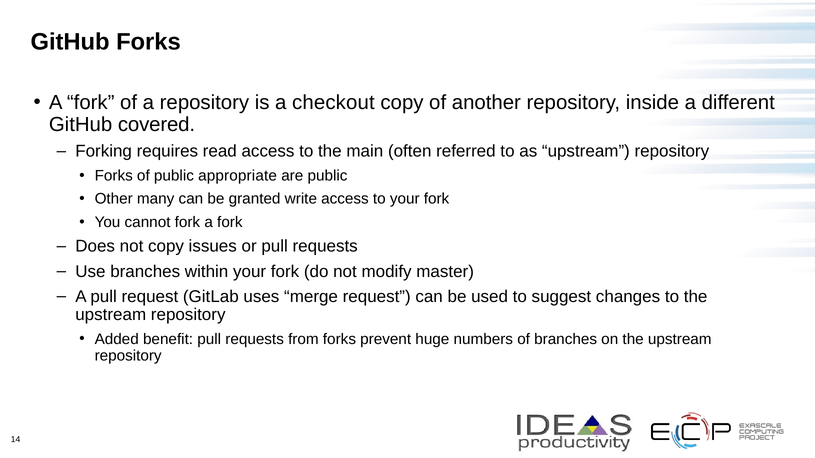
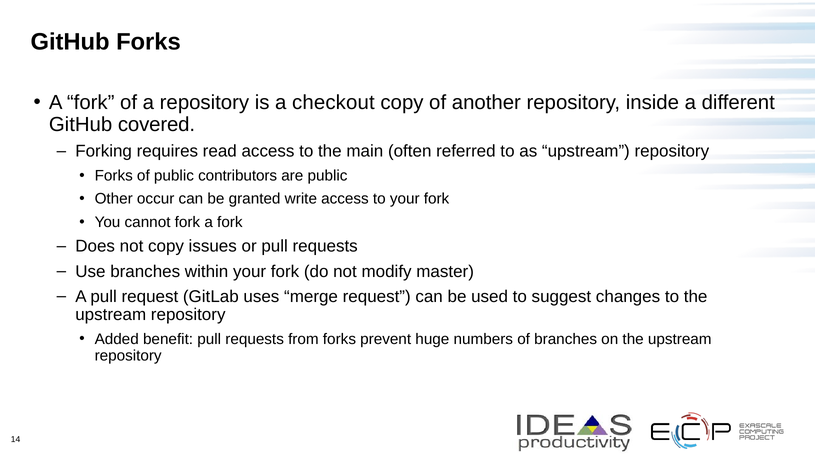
appropriate: appropriate -> contributors
many: many -> occur
